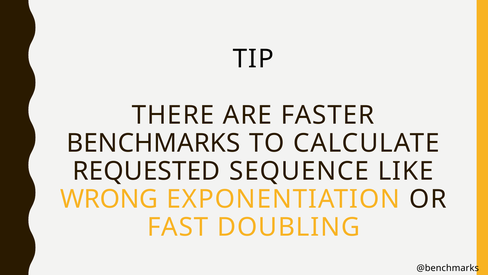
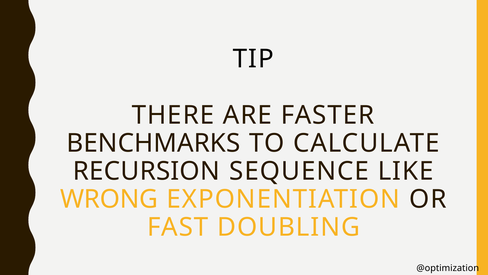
REQUESTED: REQUESTED -> RECURSION
@benchmarks: @benchmarks -> @optimization
